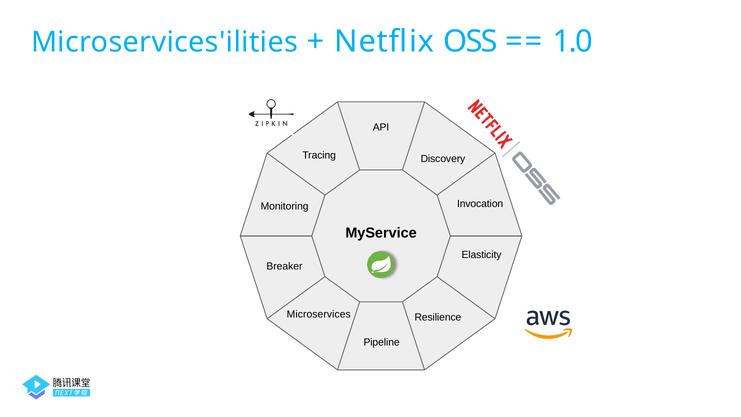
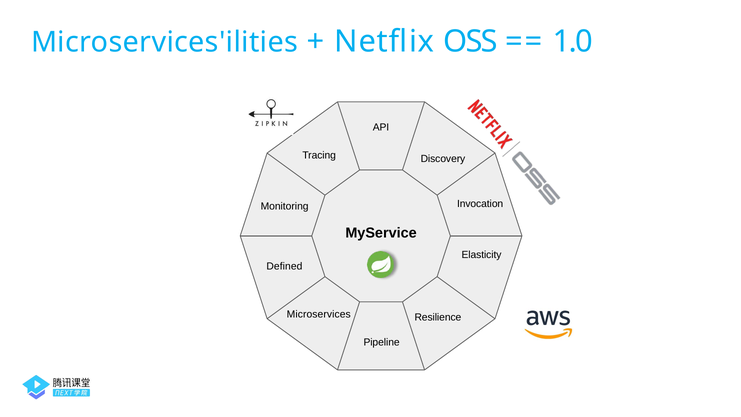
Breaker: Breaker -> Defined
